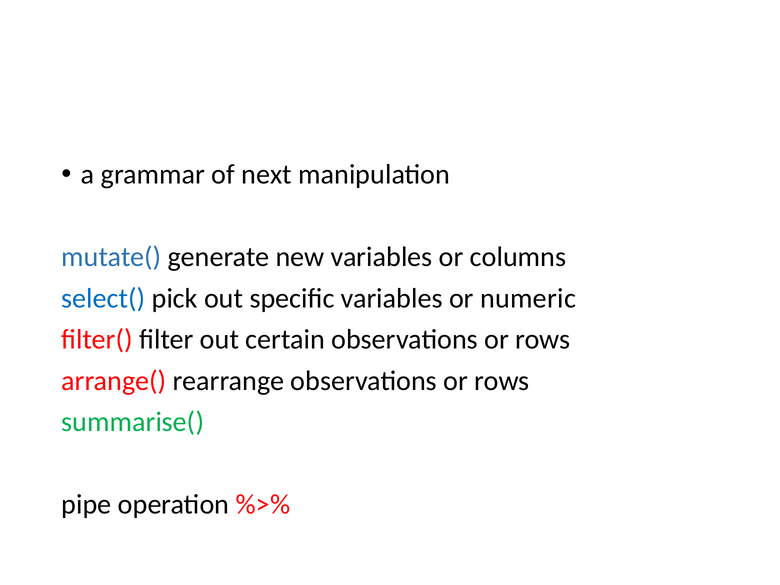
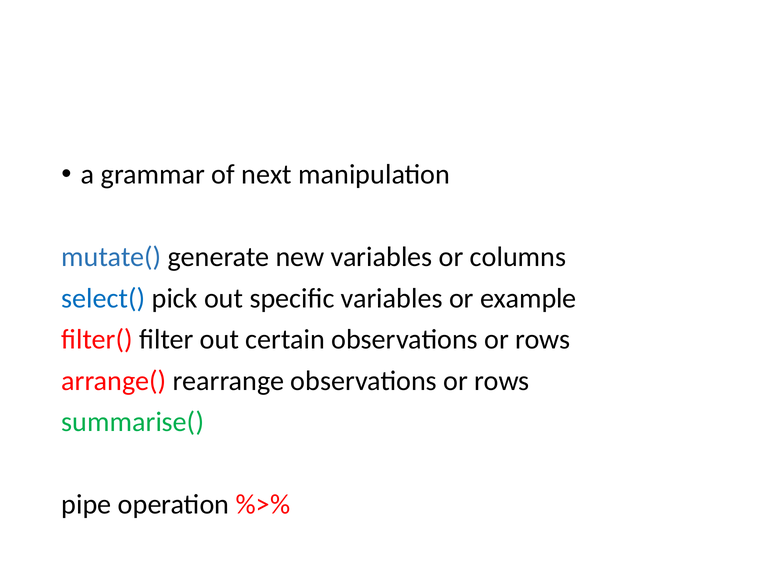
numeric: numeric -> example
